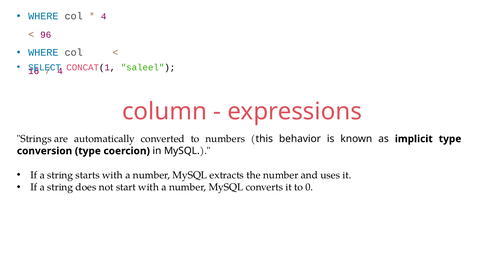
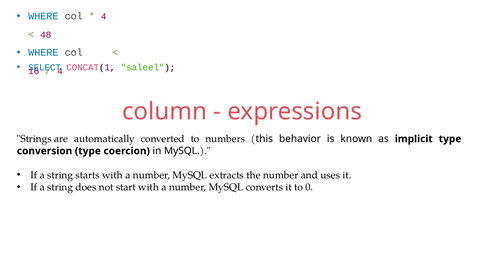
96: 96 -> 48
